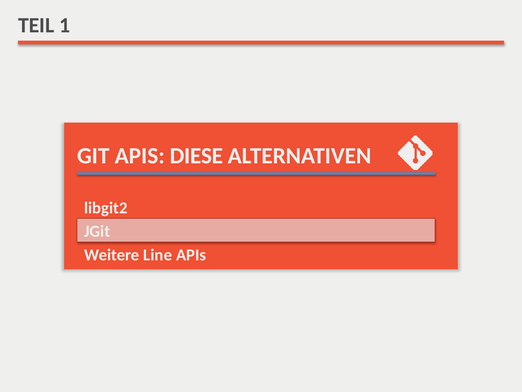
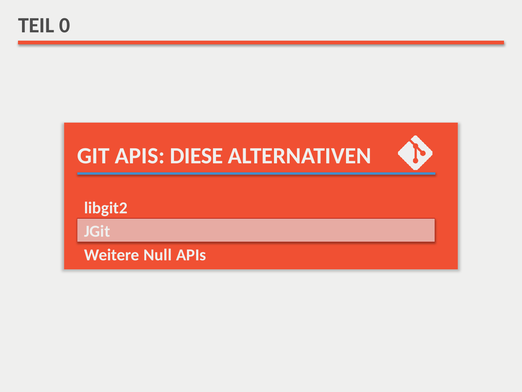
1: 1 -> 0
Line: Line -> Null
